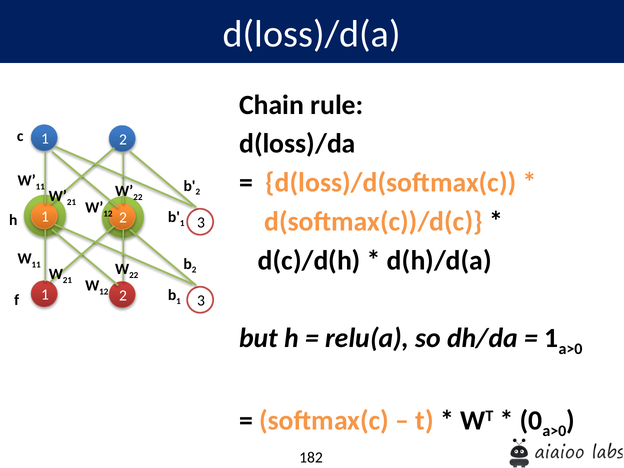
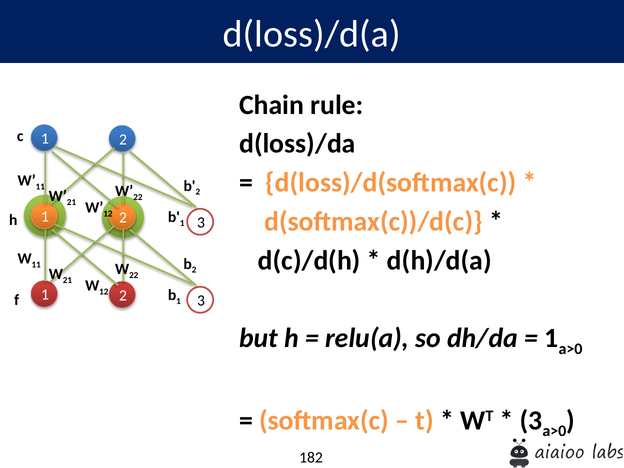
0 at (531, 420): 0 -> 3
